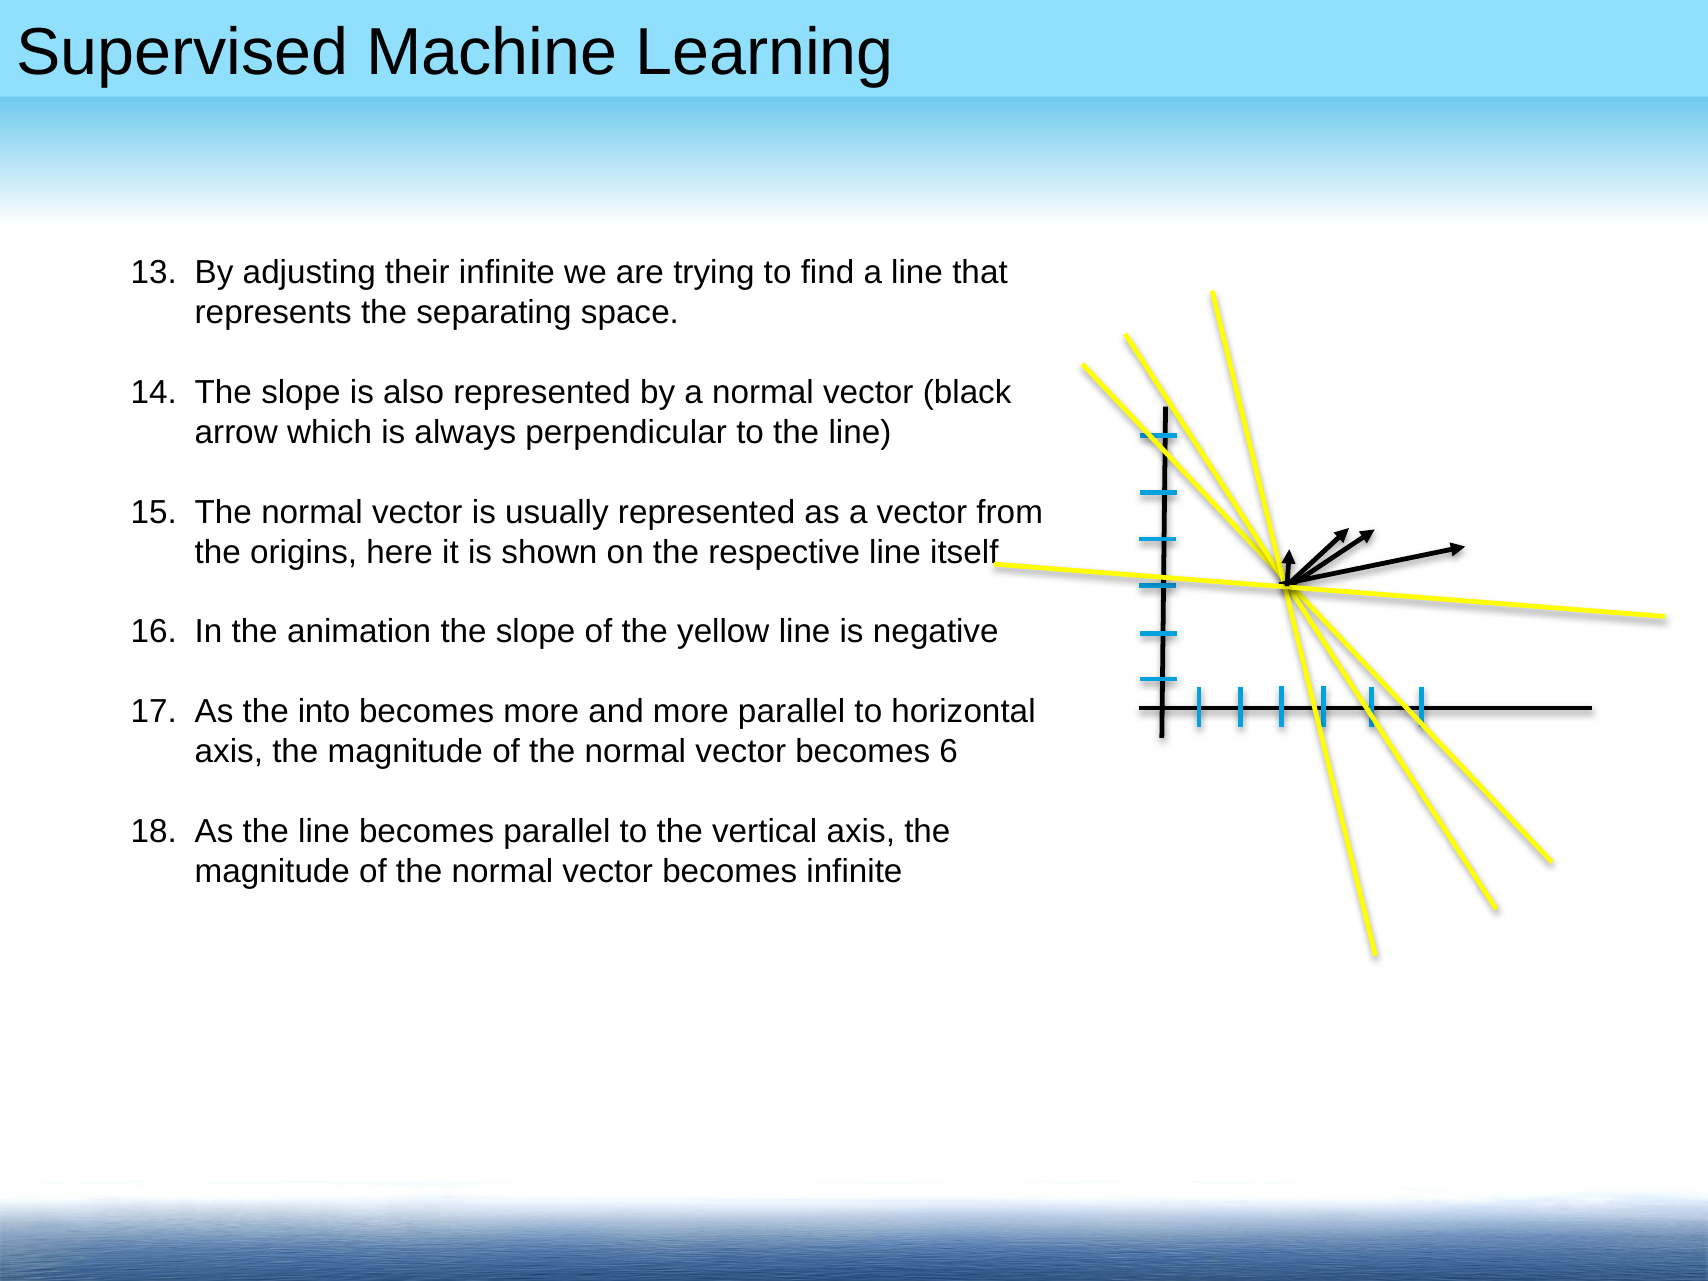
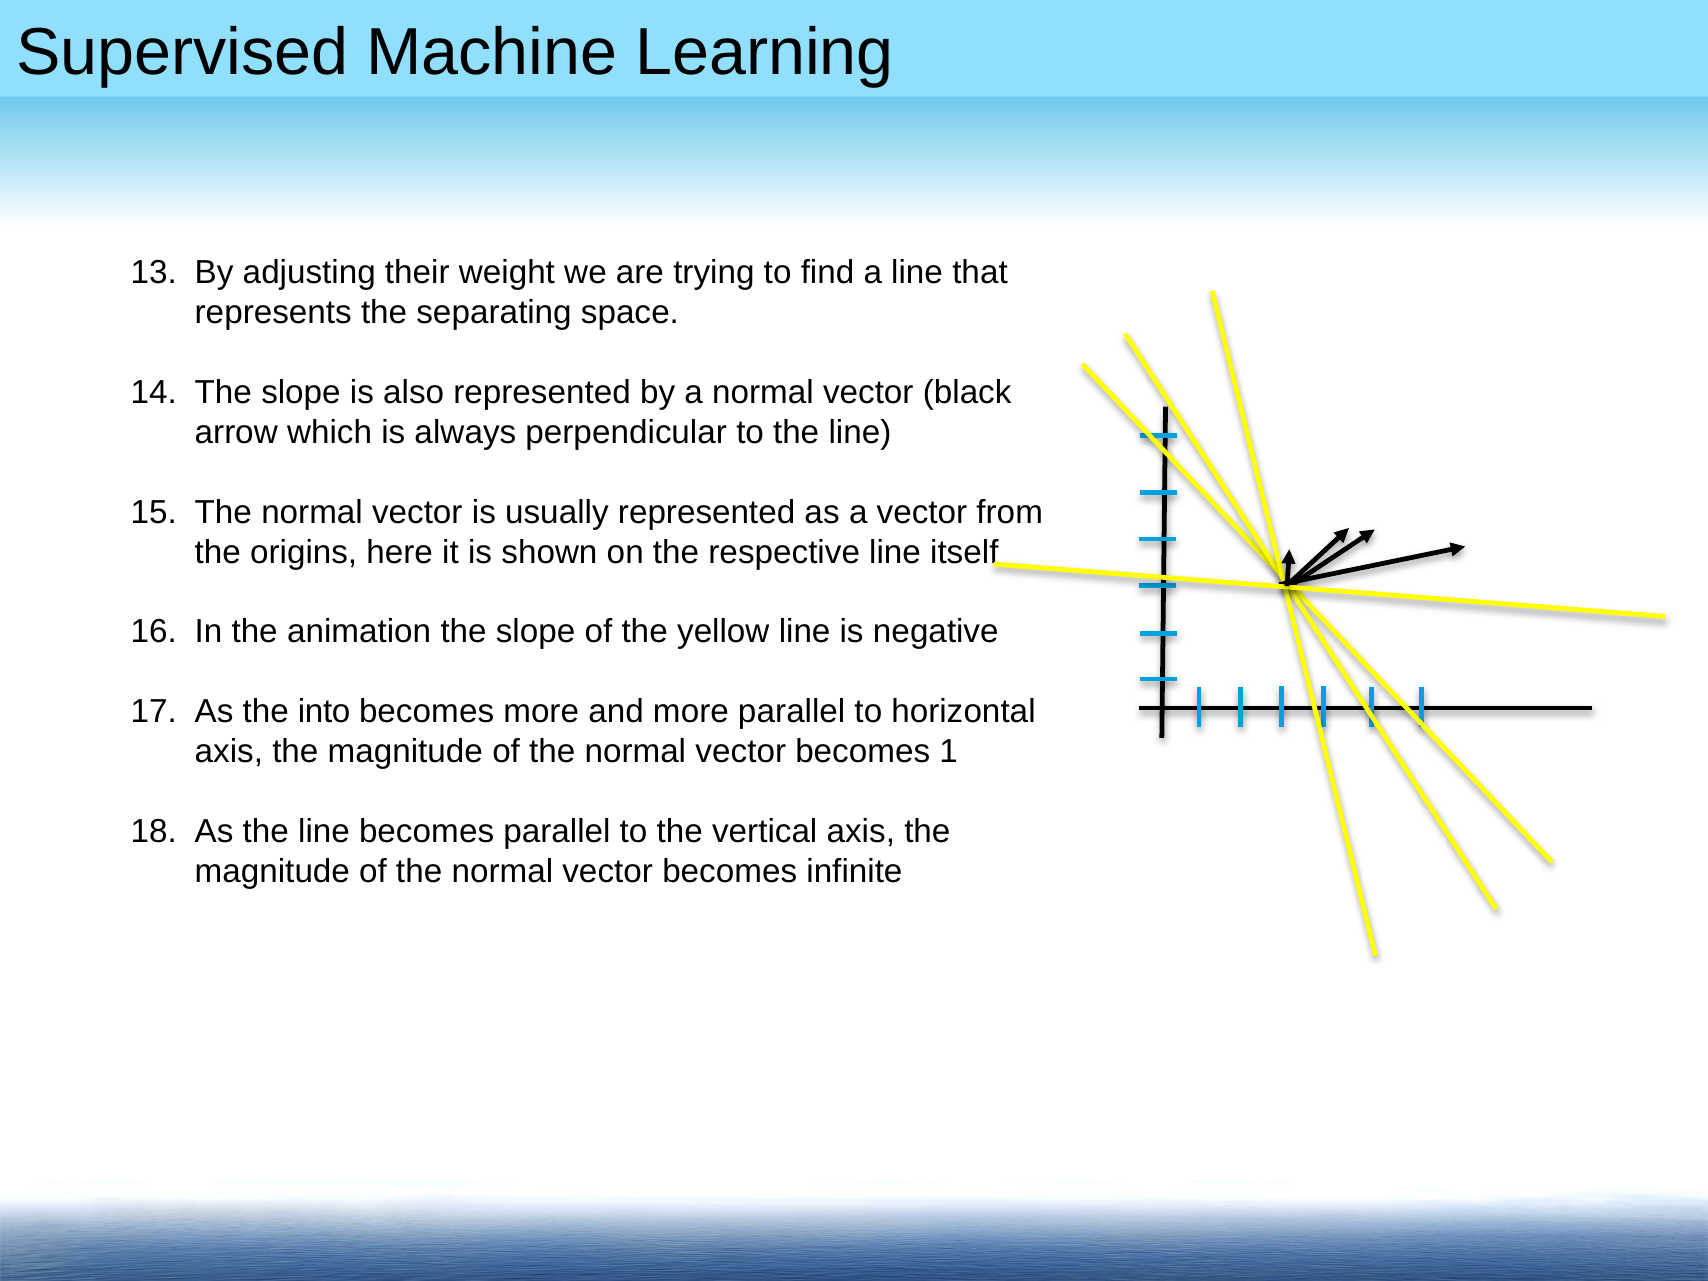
their infinite: infinite -> weight
6: 6 -> 1
